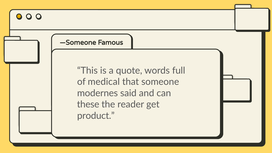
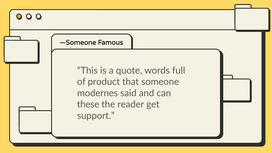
medical: medical -> product
product: product -> support
